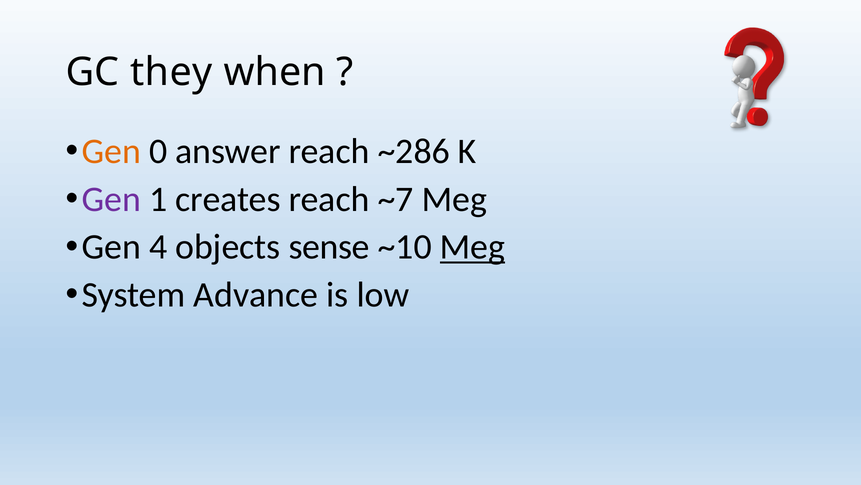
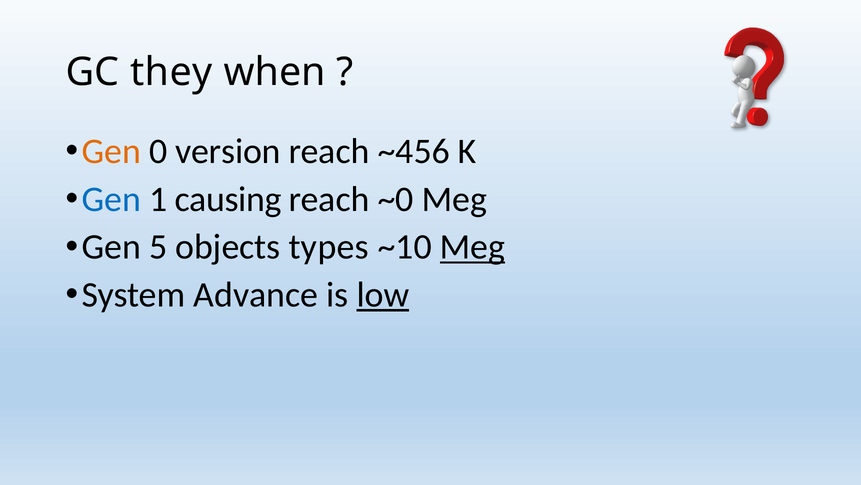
answer: answer -> version
~286: ~286 -> ~456
Gen at (111, 199) colour: purple -> blue
creates: creates -> causing
~7: ~7 -> ~0
4: 4 -> 5
sense: sense -> types
low underline: none -> present
